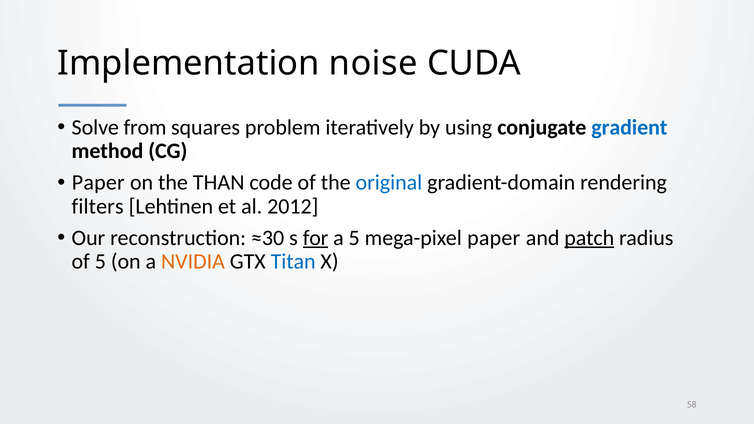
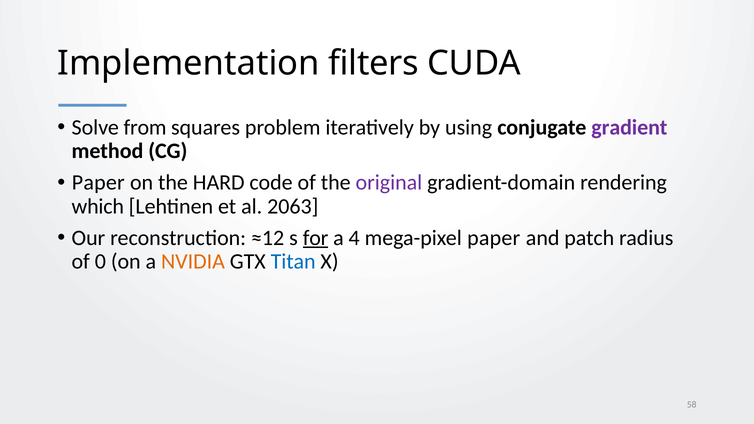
noise: noise -> filters
gradient colour: blue -> purple
THAN: THAN -> HARD
original colour: blue -> purple
filters: filters -> which
2012: 2012 -> 2063
≈30: ≈30 -> ≈12
a 5: 5 -> 4
patch underline: present -> none
of 5: 5 -> 0
